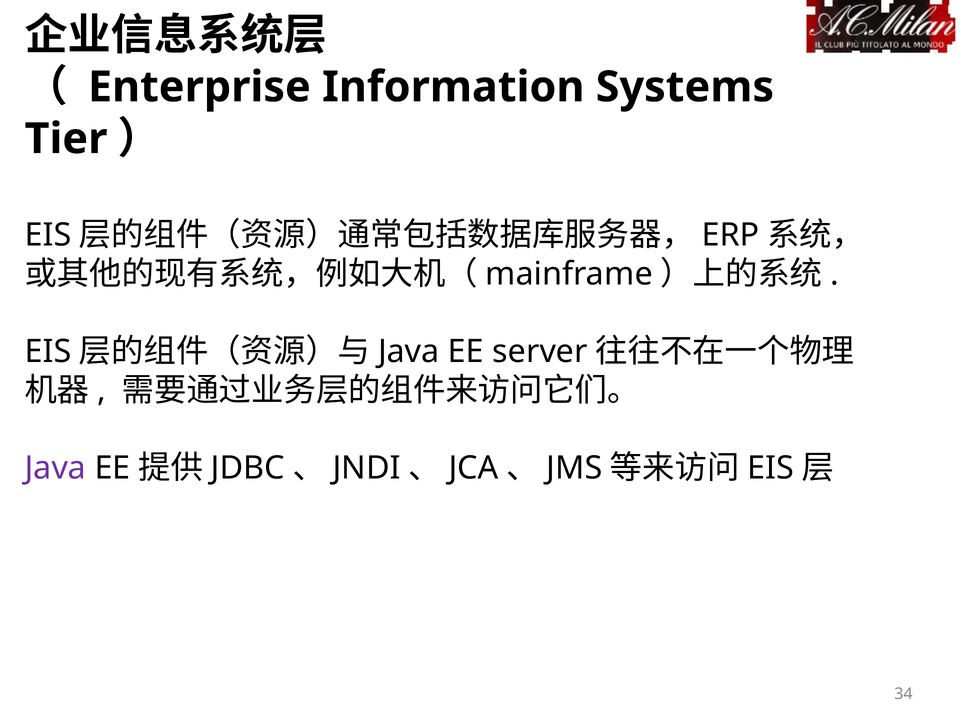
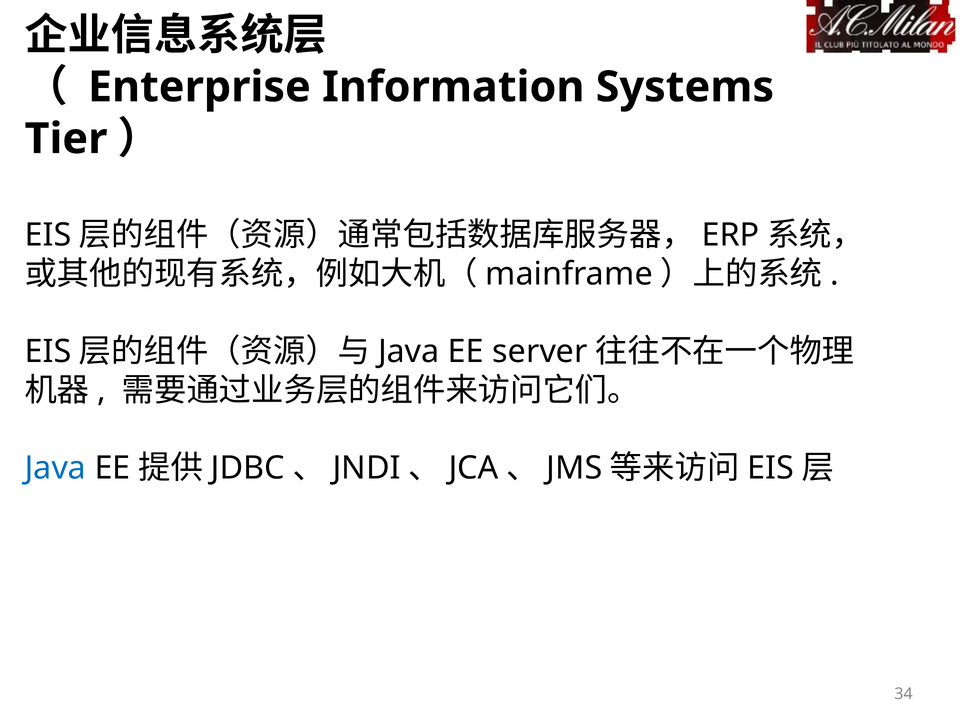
Java at (55, 468) colour: purple -> blue
